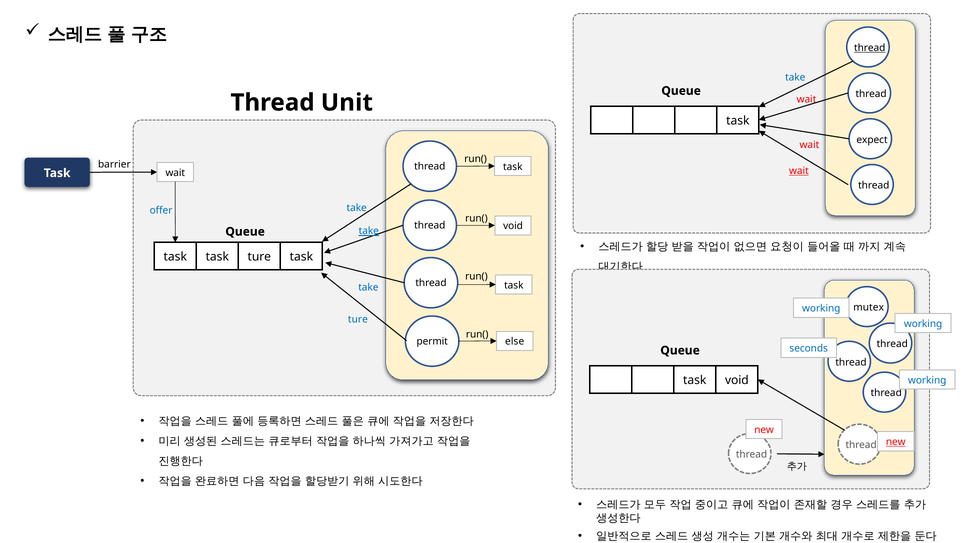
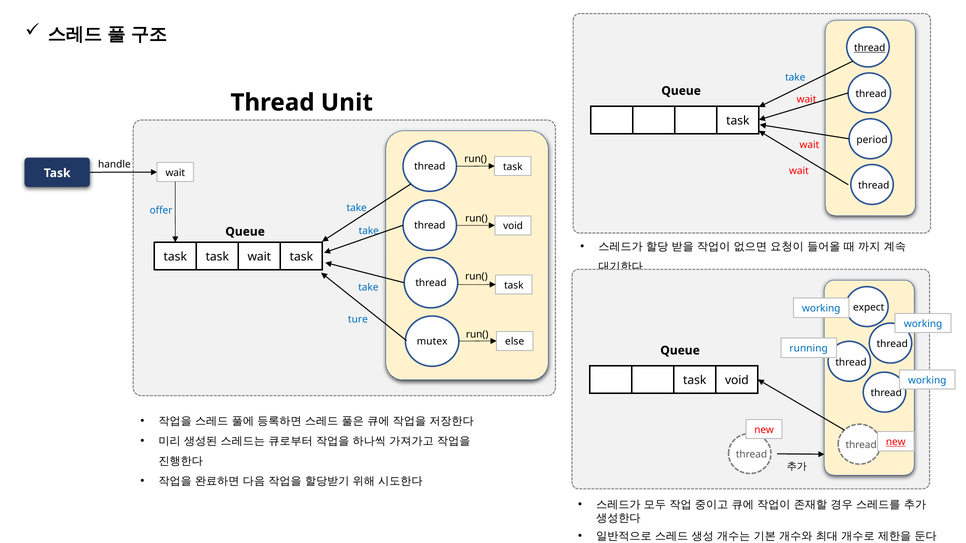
expect: expect -> period
barrier: barrier -> handle
wait at (799, 171) underline: present -> none
take at (369, 231) underline: present -> none
task ture: ture -> wait
mutex: mutex -> expect
permit: permit -> mutex
seconds: seconds -> running
